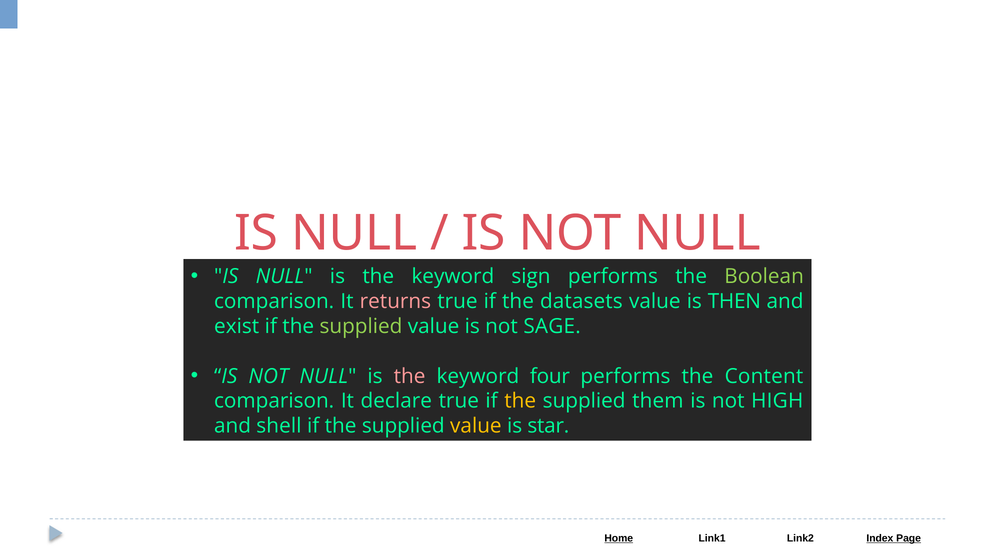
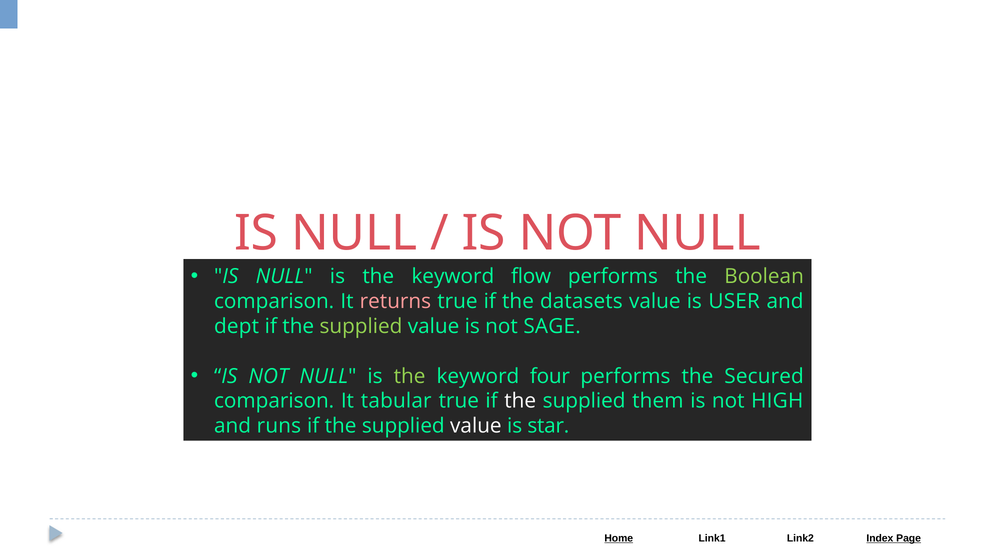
sign: sign -> flow
THEN: THEN -> USER
exist: exist -> dept
the at (410, 376) colour: pink -> light green
Content: Content -> Secured
declare: declare -> tabular
the at (520, 401) colour: yellow -> white
shell: shell -> runs
value at (476, 426) colour: yellow -> white
